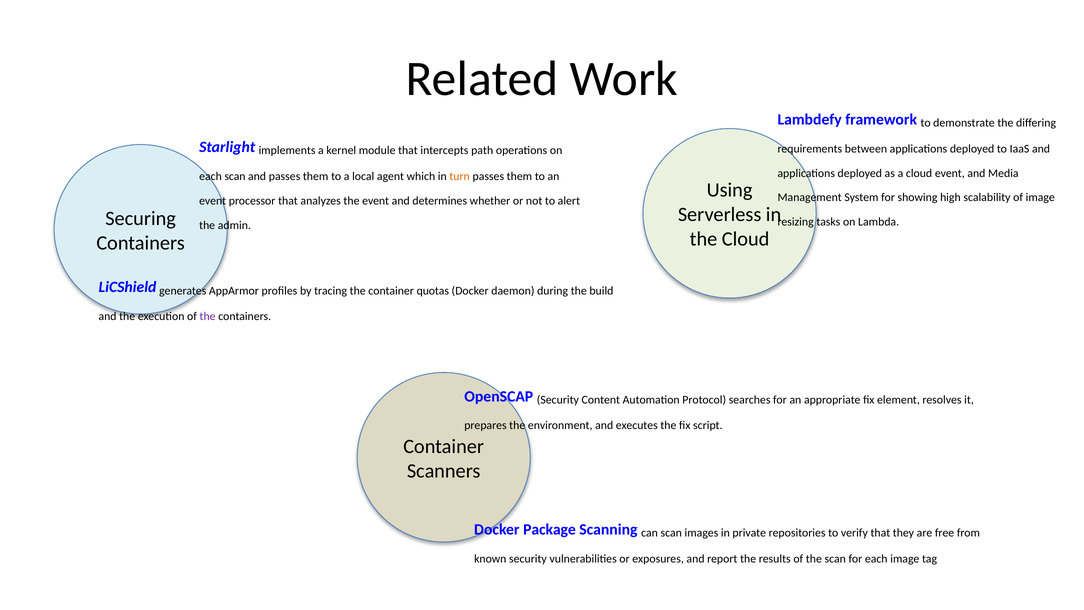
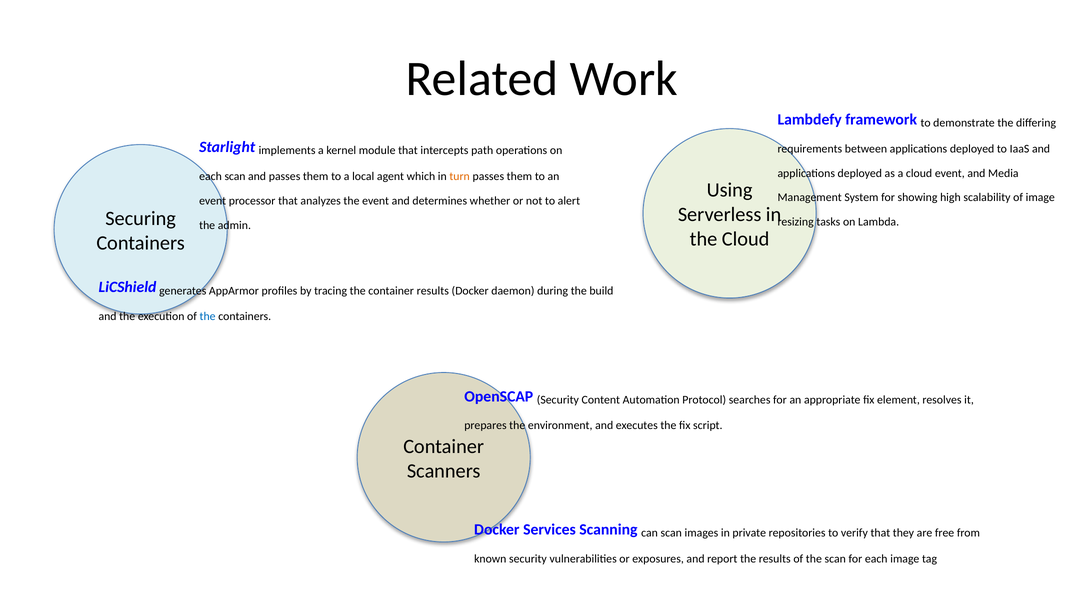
container quotas: quotas -> results
the at (208, 316) colour: purple -> blue
Package: Package -> Services
